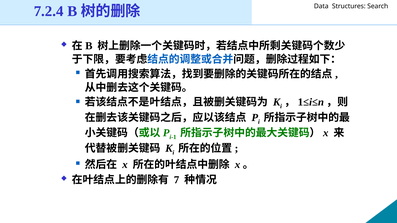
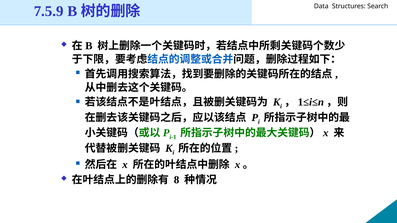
7.2.4: 7.2.4 -> 7.5.9
7: 7 -> 8
